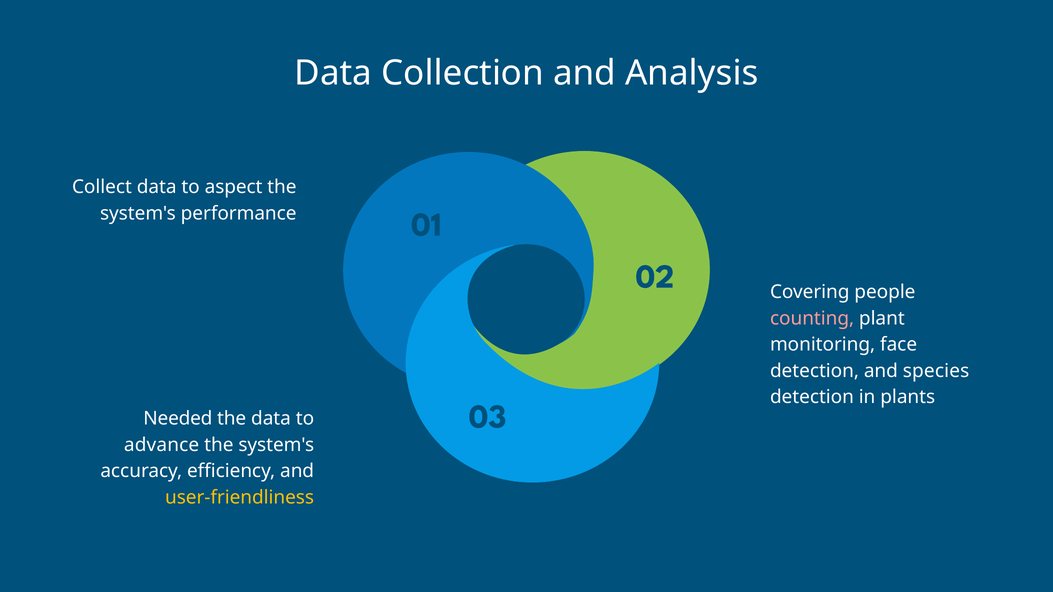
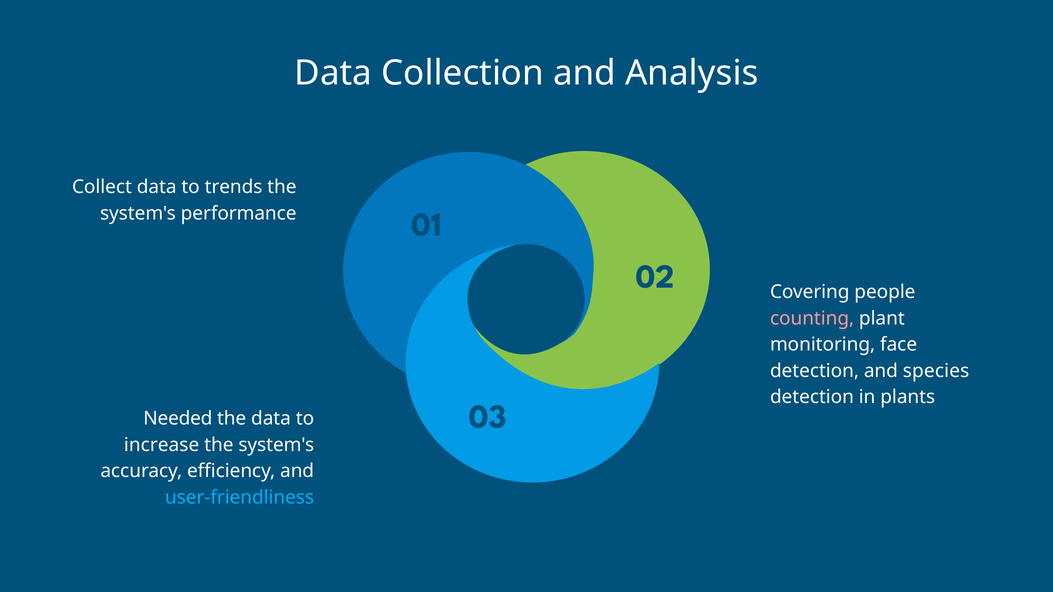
aspect: aspect -> trends
advance: advance -> increase
user-friendliness colour: yellow -> light blue
